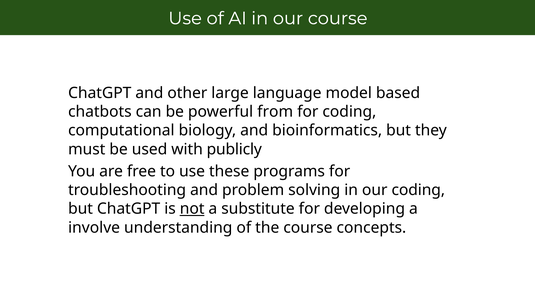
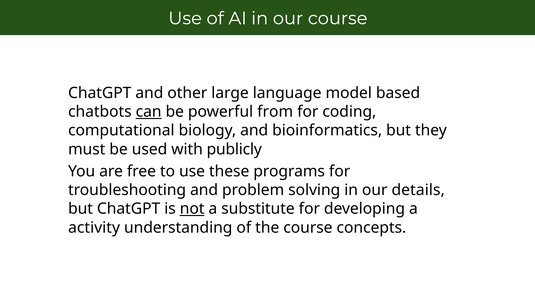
can underline: none -> present
our coding: coding -> details
involve: involve -> activity
